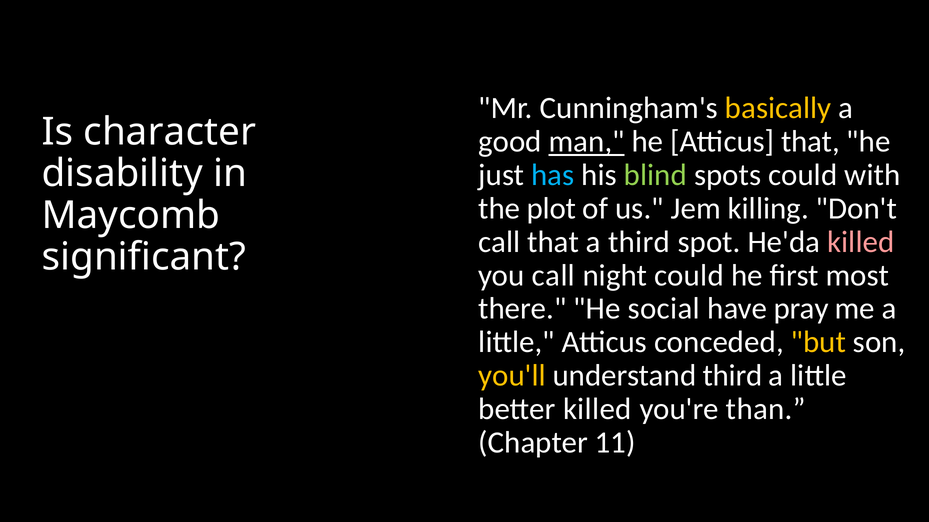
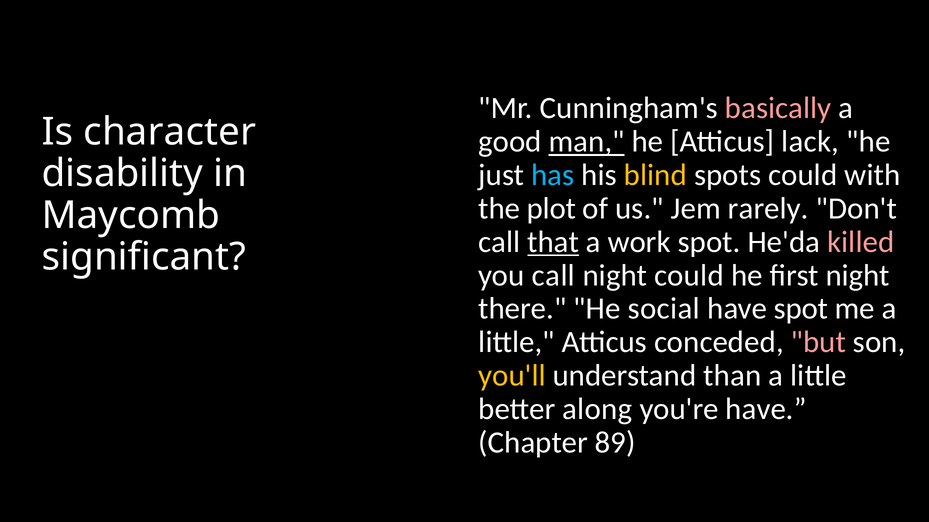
basically colour: yellow -> pink
Atticus that: that -> lack
blind colour: light green -> yellow
killing: killing -> rarely
that at (553, 242) underline: none -> present
a third: third -> work
first most: most -> night
have pray: pray -> spot
but colour: yellow -> pink
understand third: third -> than
better killed: killed -> along
you're than: than -> have
11: 11 -> 89
